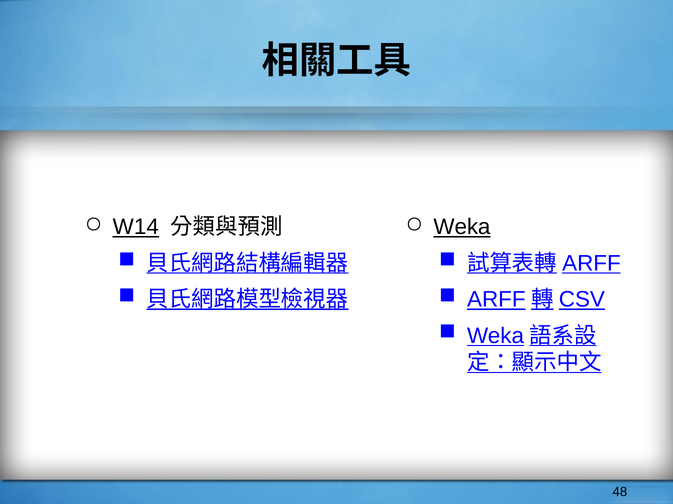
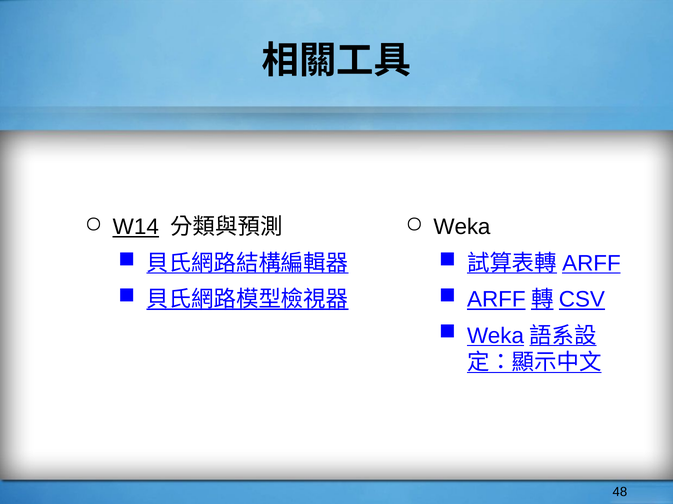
Weka underline: present -> none
